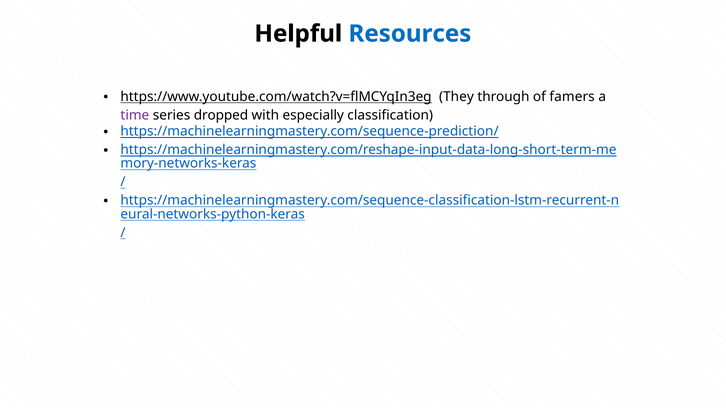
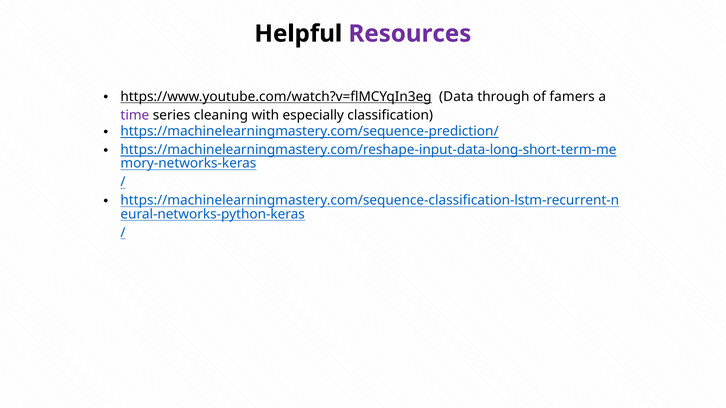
Resources colour: blue -> purple
They: They -> Data
dropped: dropped -> cleaning
